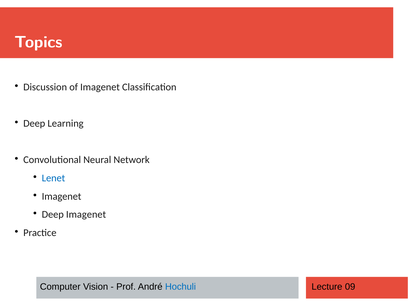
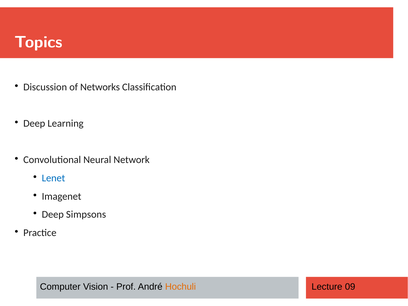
of Imagenet: Imagenet -> Networks
Deep Imagenet: Imagenet -> Simpsons
Hochuli colour: blue -> orange
